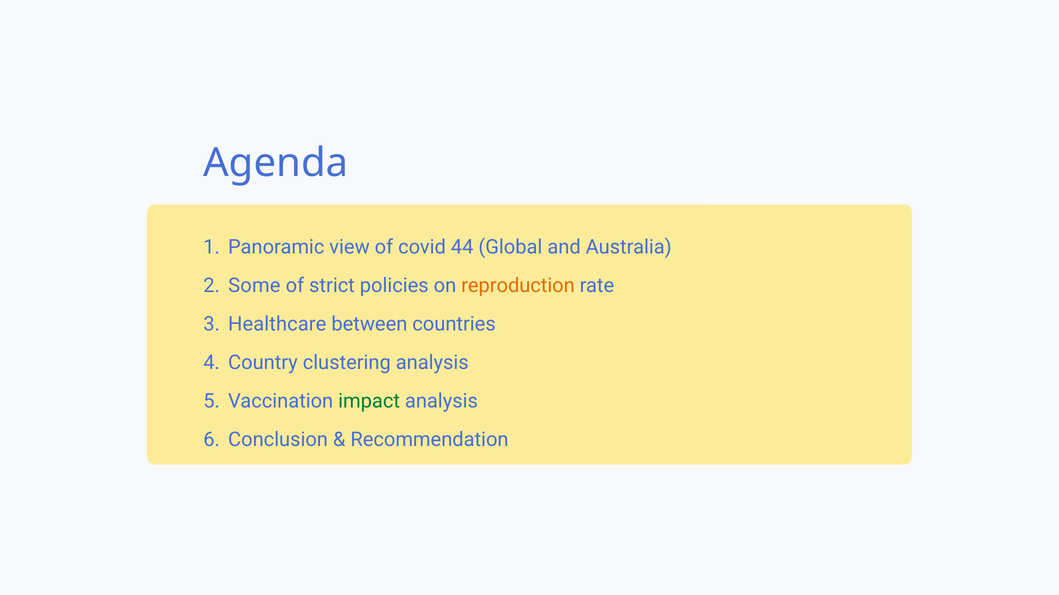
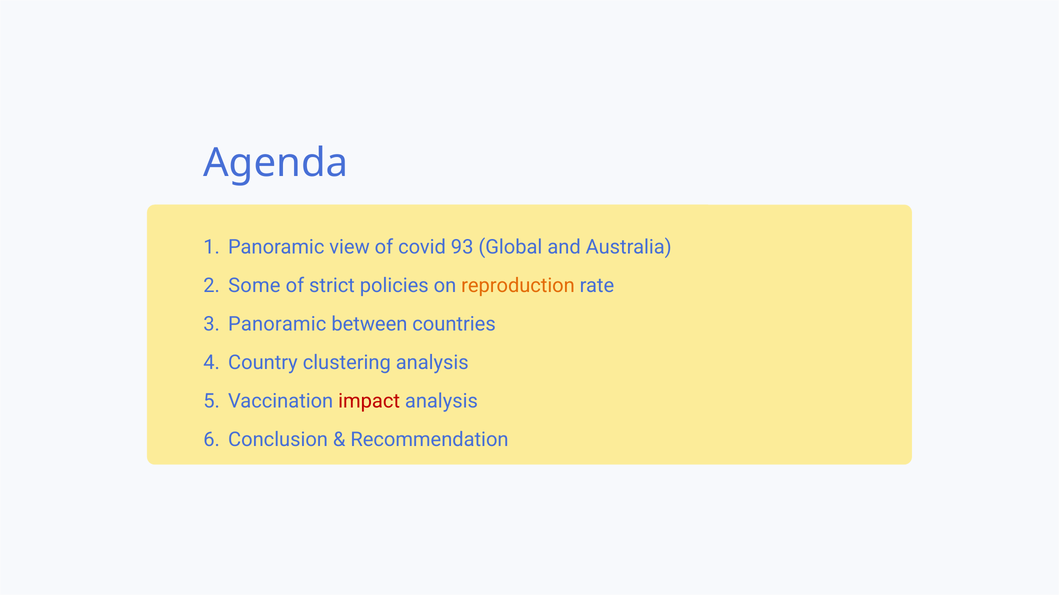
44: 44 -> 93
Healthcare at (277, 324): Healthcare -> Panoramic
impact colour: green -> red
